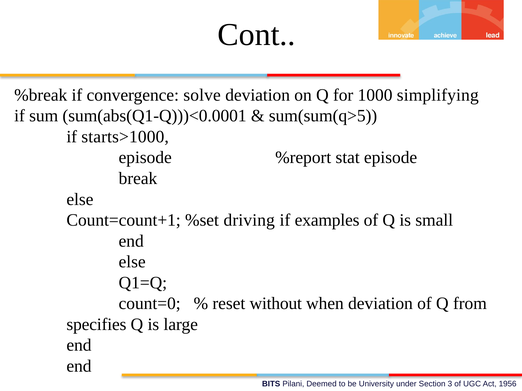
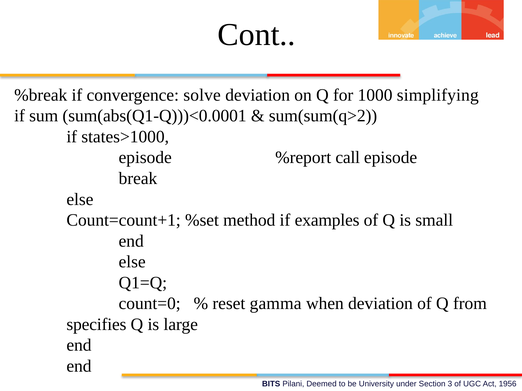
sum(sum(q>5: sum(sum(q>5 -> sum(sum(q>2
starts>1000: starts>1000 -> states>1000
stat: stat -> call
driving: driving -> method
without: without -> gamma
